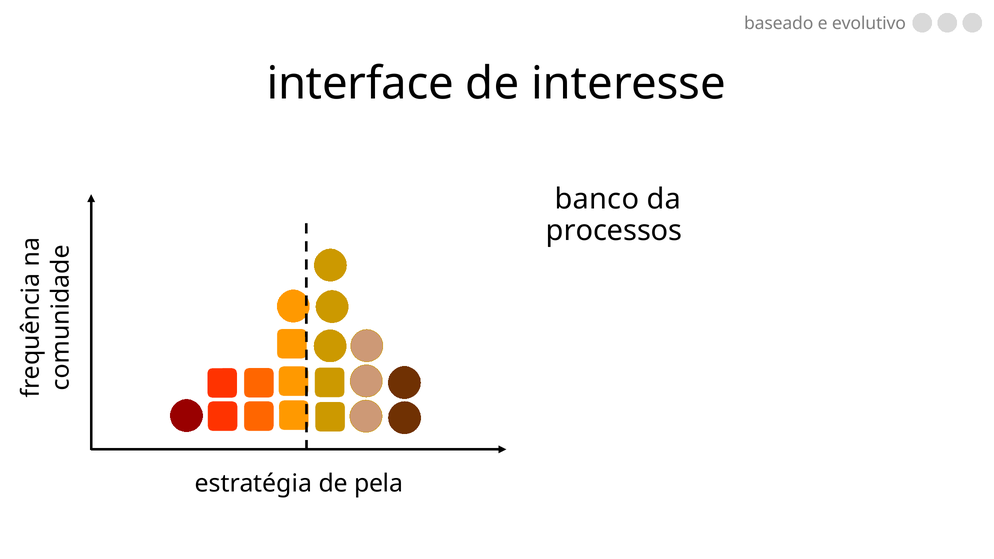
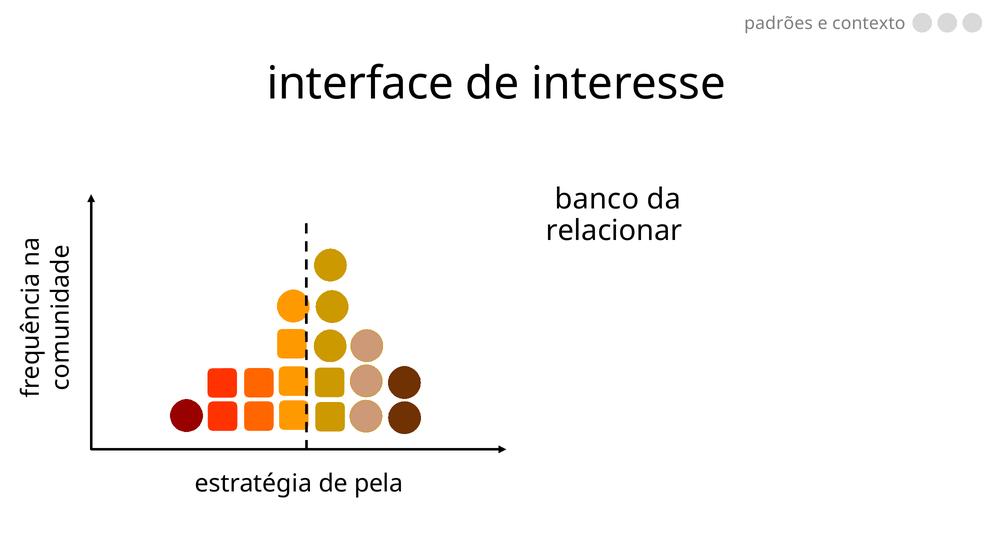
baseado: baseado -> padrões
evolutivo: evolutivo -> contexto
processos: processos -> relacionar
